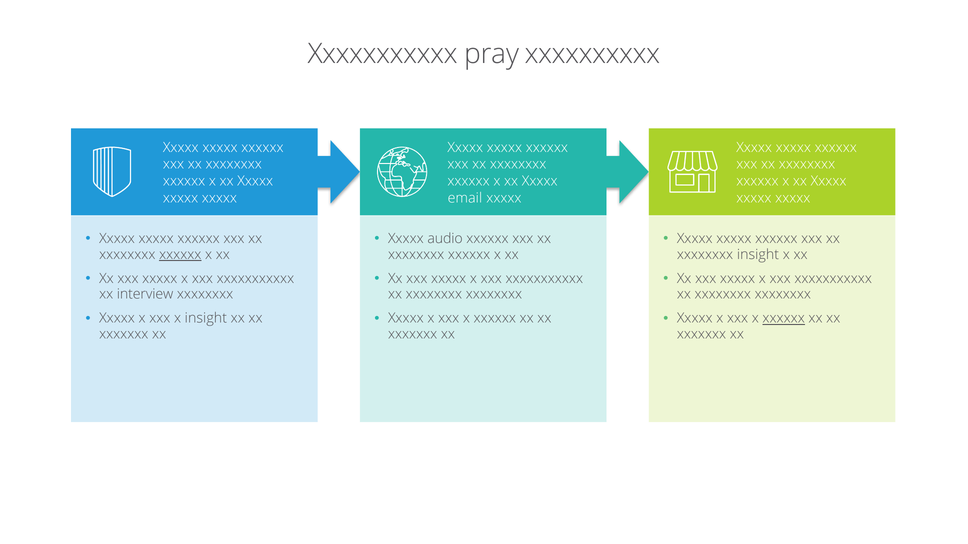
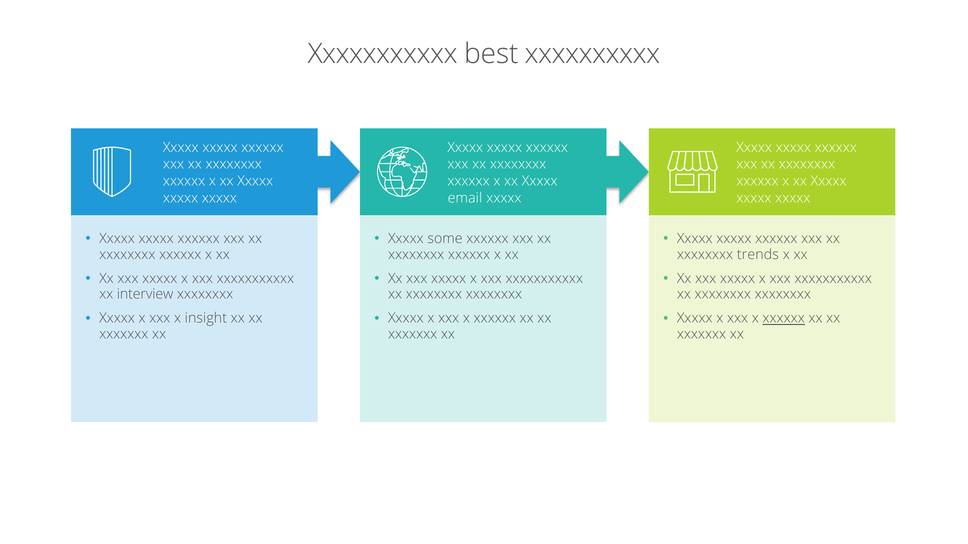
pray: pray -> best
audio: audio -> some
xxxxxx at (180, 255) underline: present -> none
xxxxxxxx insight: insight -> trends
